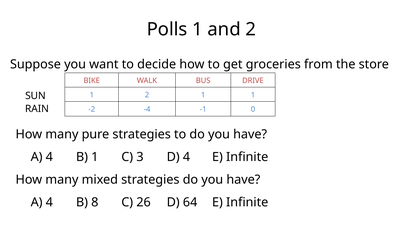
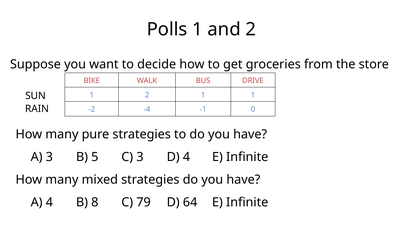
4 at (49, 157): 4 -> 3
B 1: 1 -> 5
26: 26 -> 79
